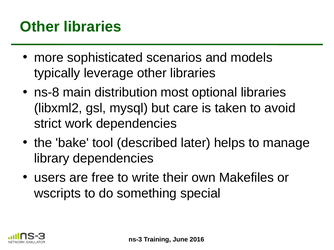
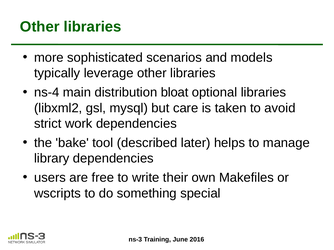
ns-8: ns-8 -> ns-4
most: most -> bloat
